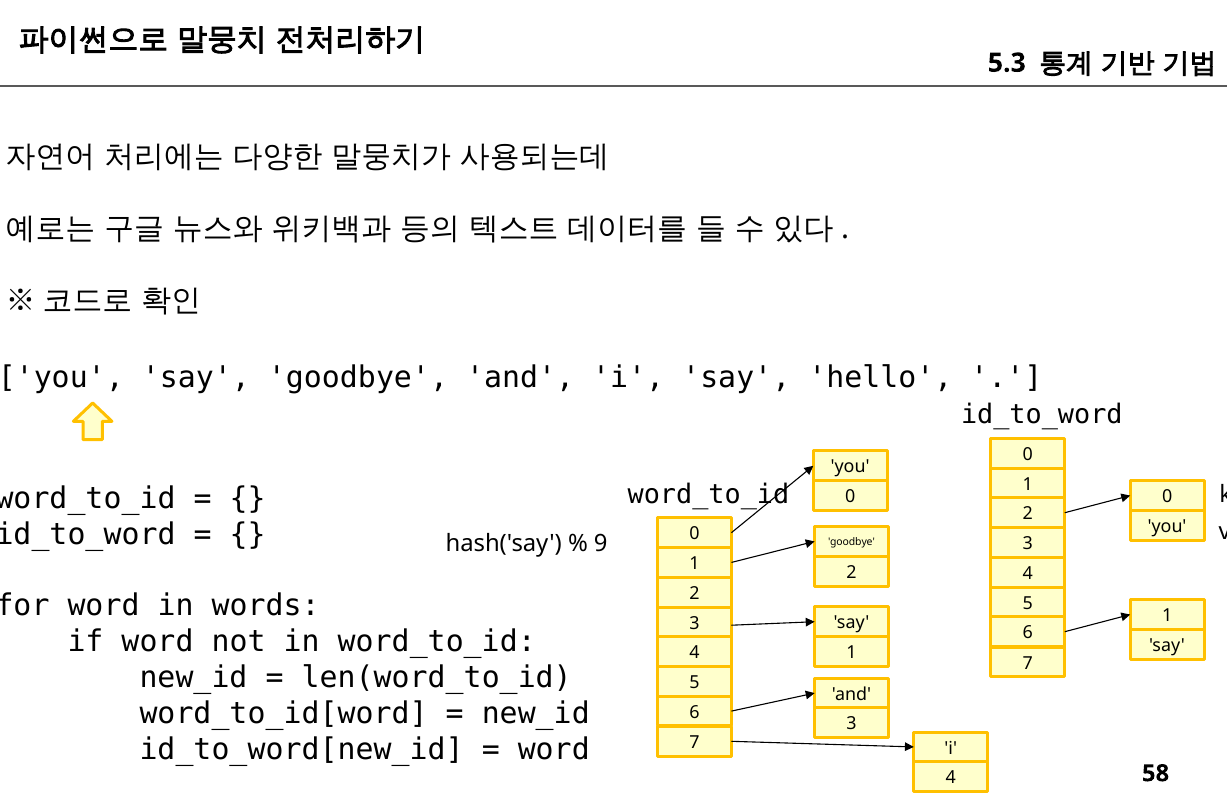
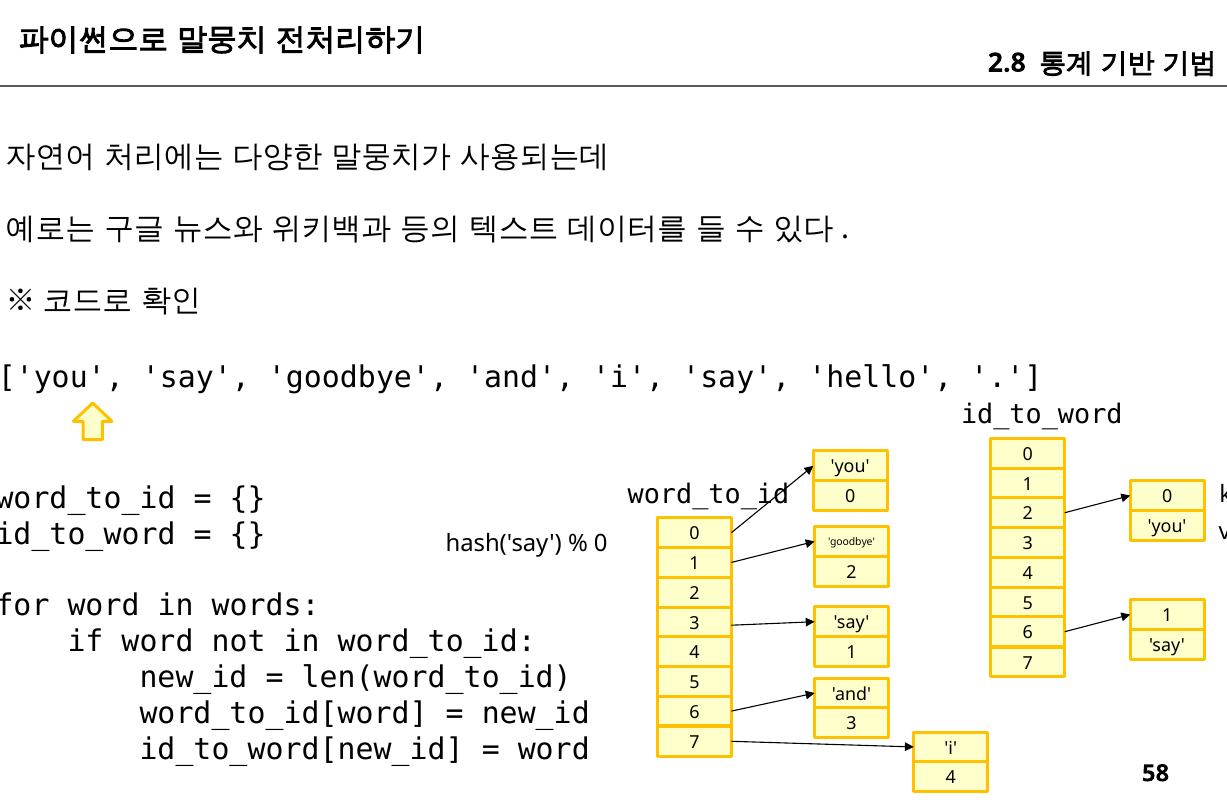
5.3: 5.3 -> 2.8
9 at (601, 544): 9 -> 0
